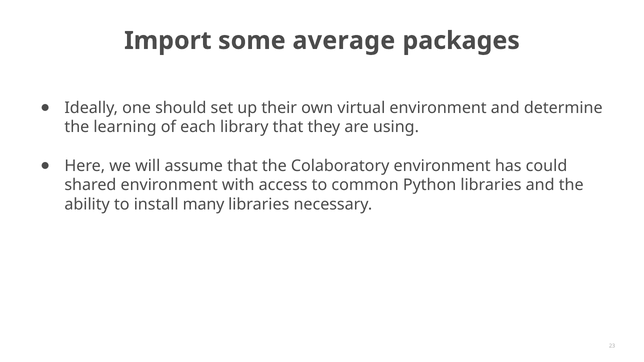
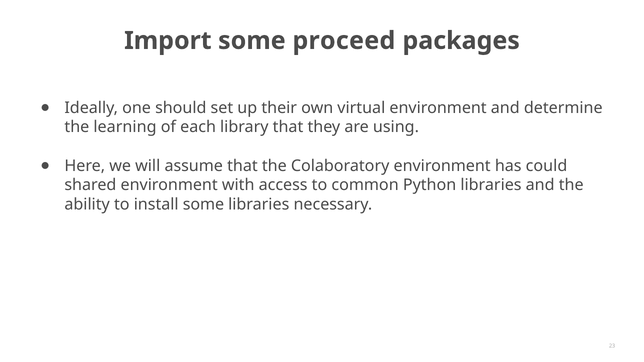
average: average -> proceed
install many: many -> some
